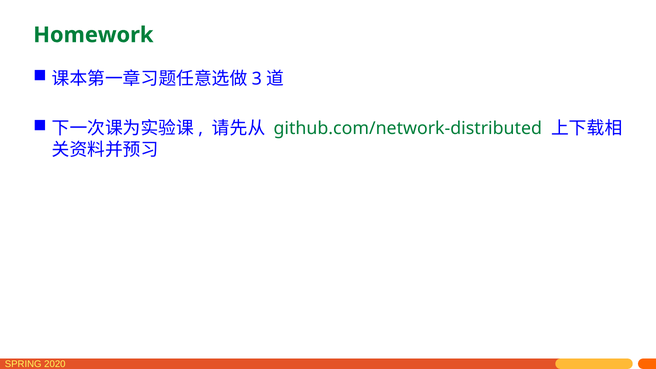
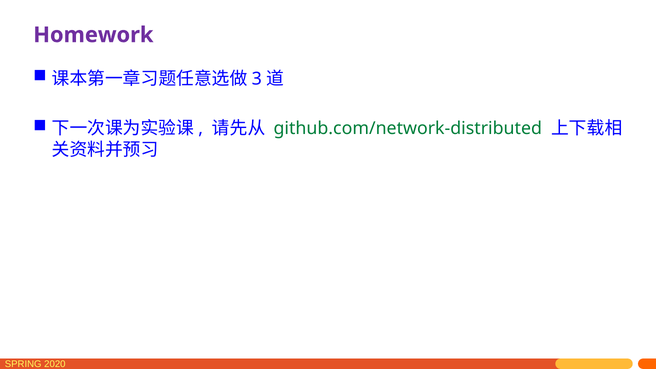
Homework colour: green -> purple
